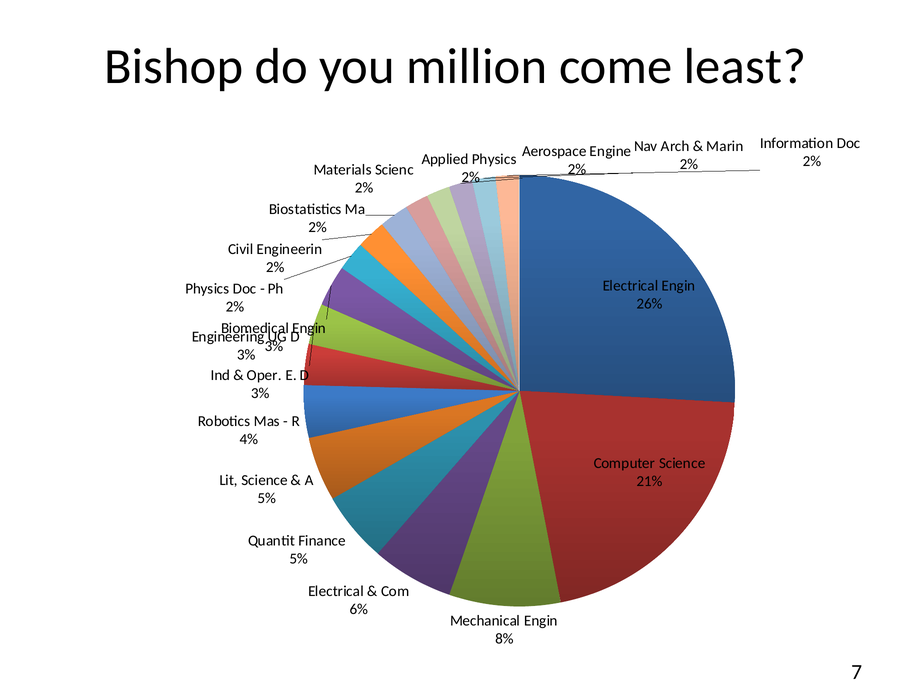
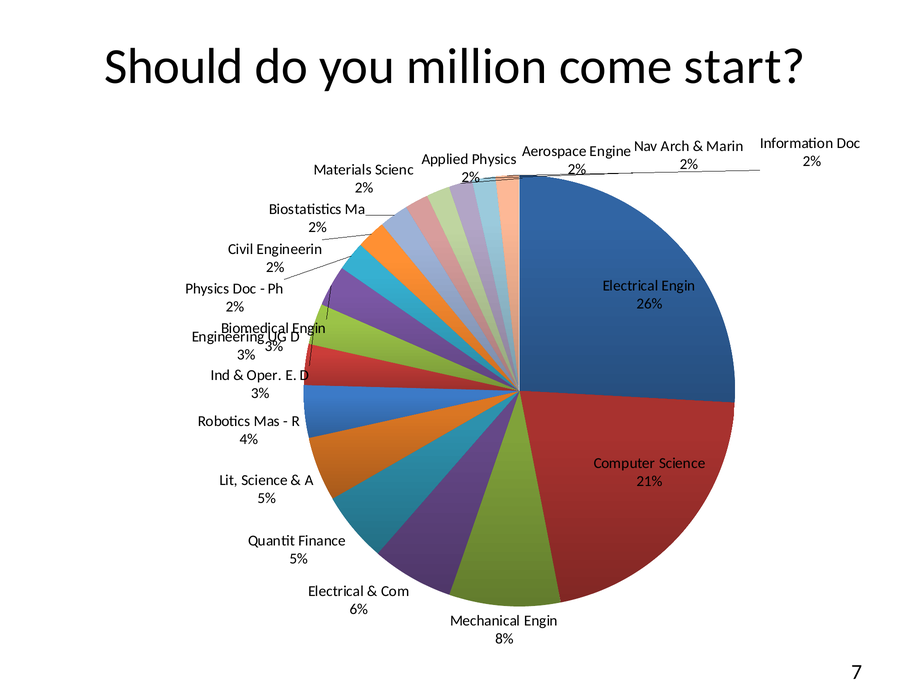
Bishop: Bishop -> Should
least: least -> start
